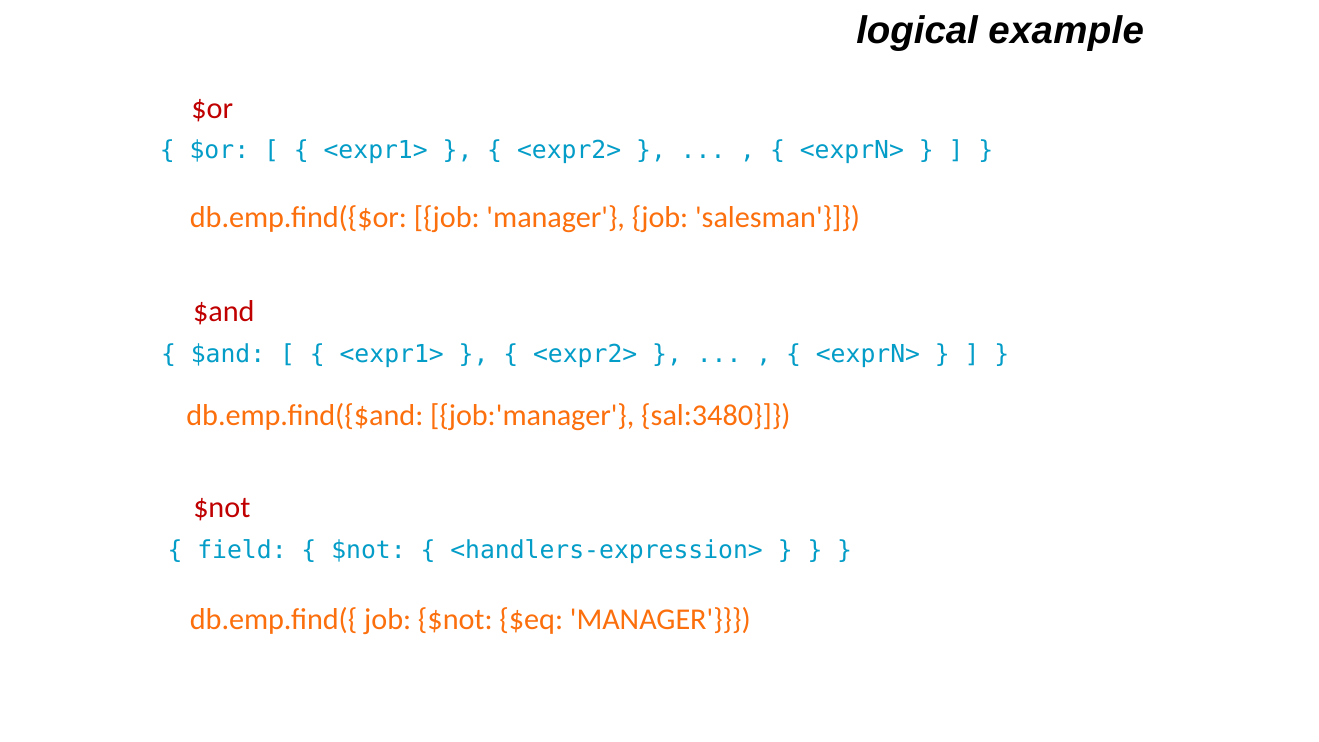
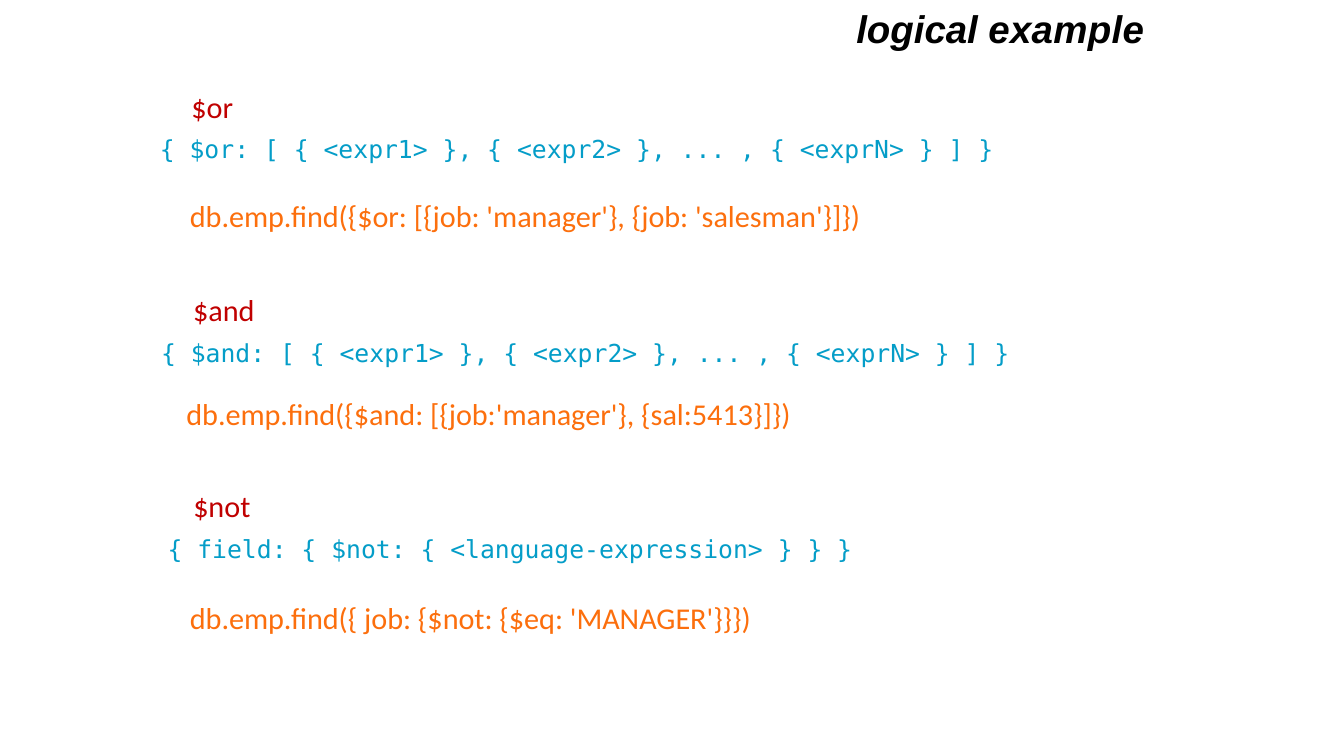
sal:3480: sal:3480 -> sal:5413
<handlers-expression>: <handlers-expression> -> <language-expression>
